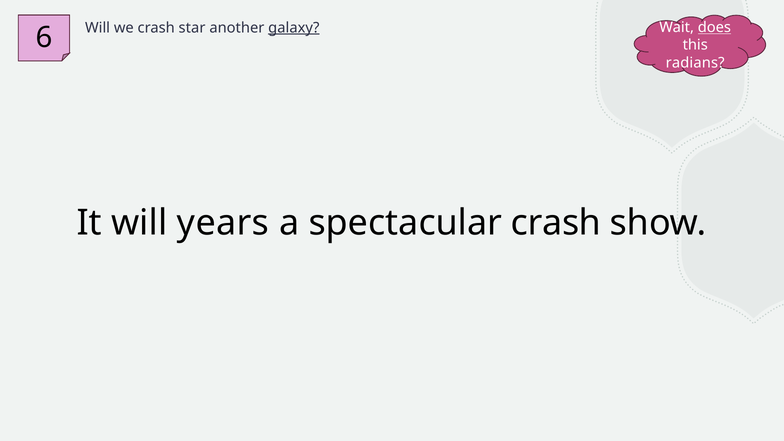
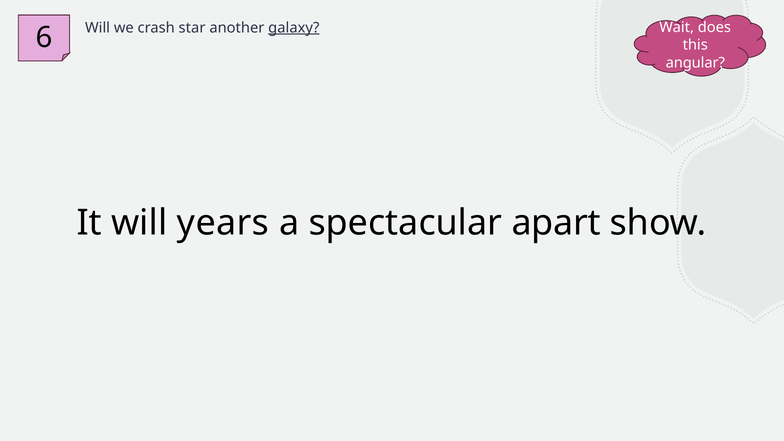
does underline: present -> none
radians: radians -> angular
spectacular crash: crash -> apart
